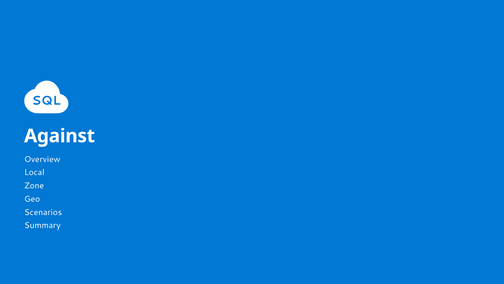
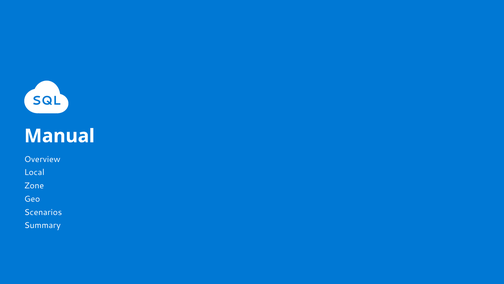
Against: Against -> Manual
